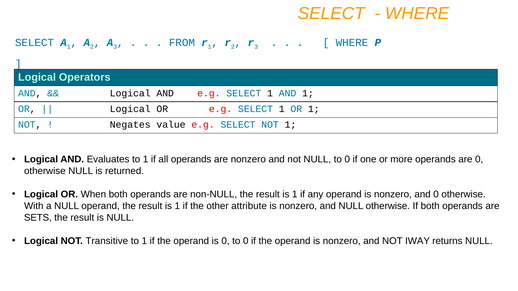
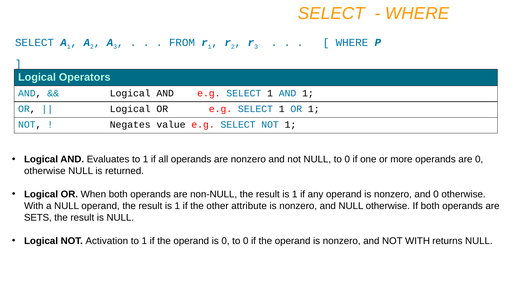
Transitive: Transitive -> Activation
NOT IWAY: IWAY -> WITH
